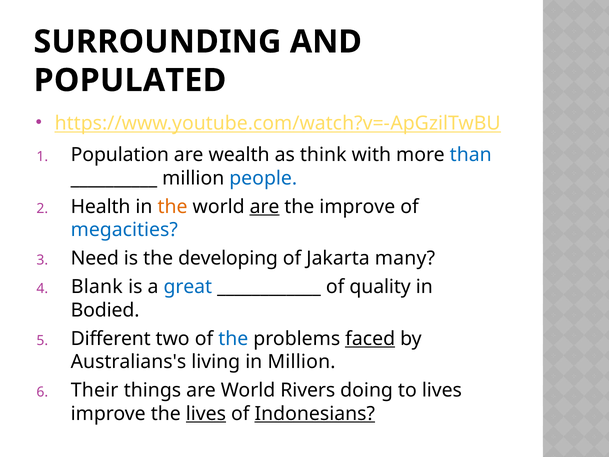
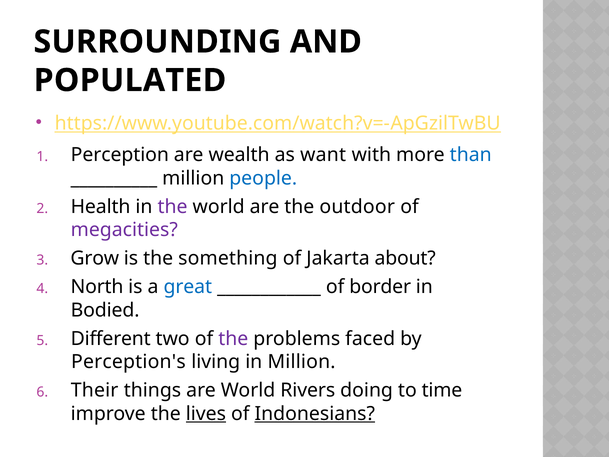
Population: Population -> Perception
think: think -> want
the at (173, 207) colour: orange -> purple
are at (265, 207) underline: present -> none
the improve: improve -> outdoor
megacities colour: blue -> purple
Need: Need -> Grow
developing: developing -> something
many: many -> about
Blank: Blank -> North
quality: quality -> border
the at (233, 338) colour: blue -> purple
faced underline: present -> none
Australians's: Australians's -> Perception's
to lives: lives -> time
